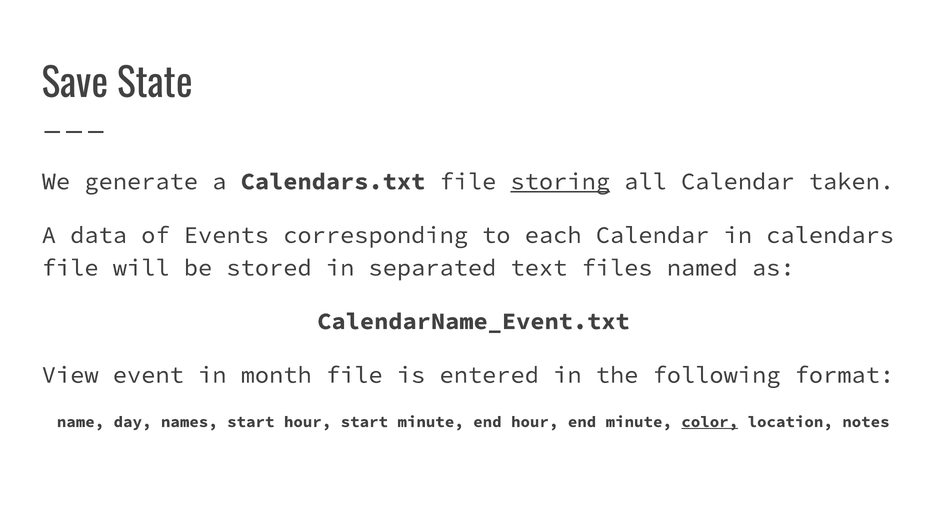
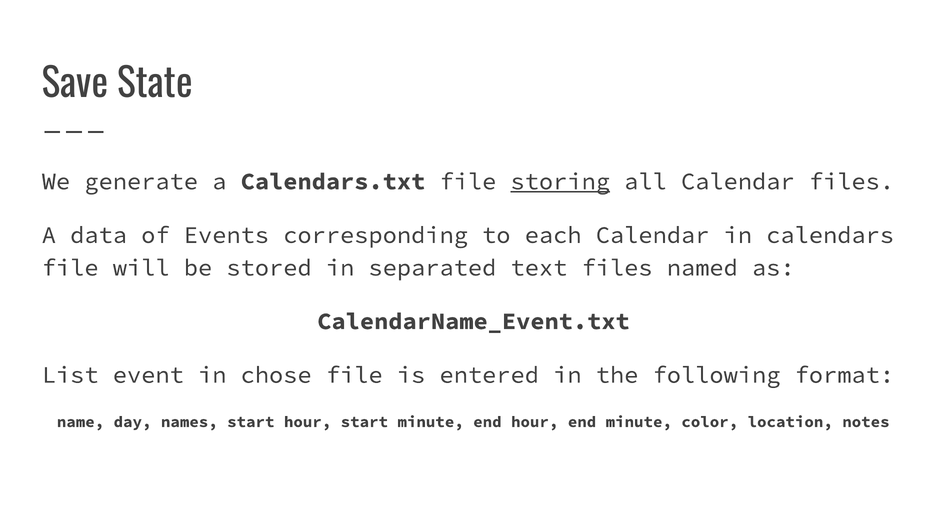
Calendar taken: taken -> files
View: View -> List
month: month -> chose
color underline: present -> none
